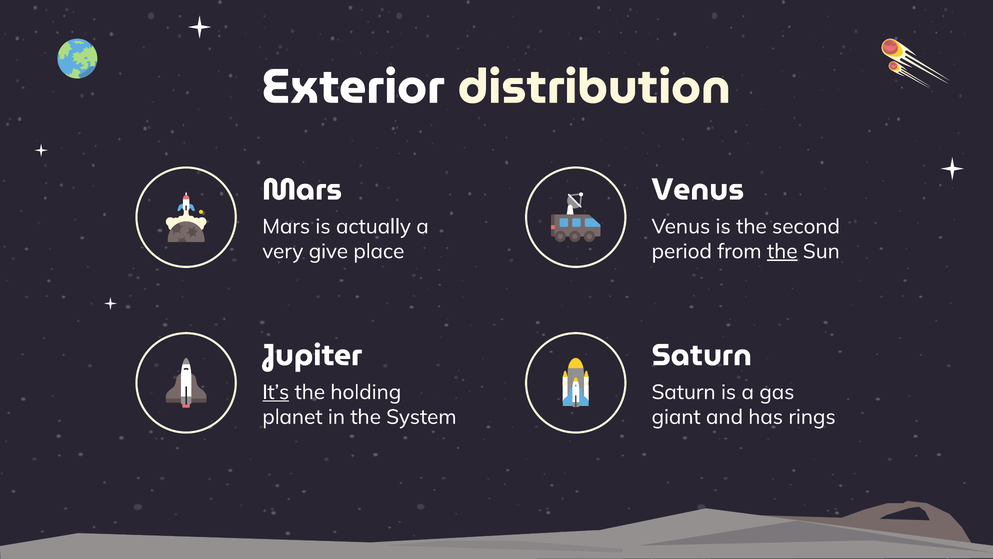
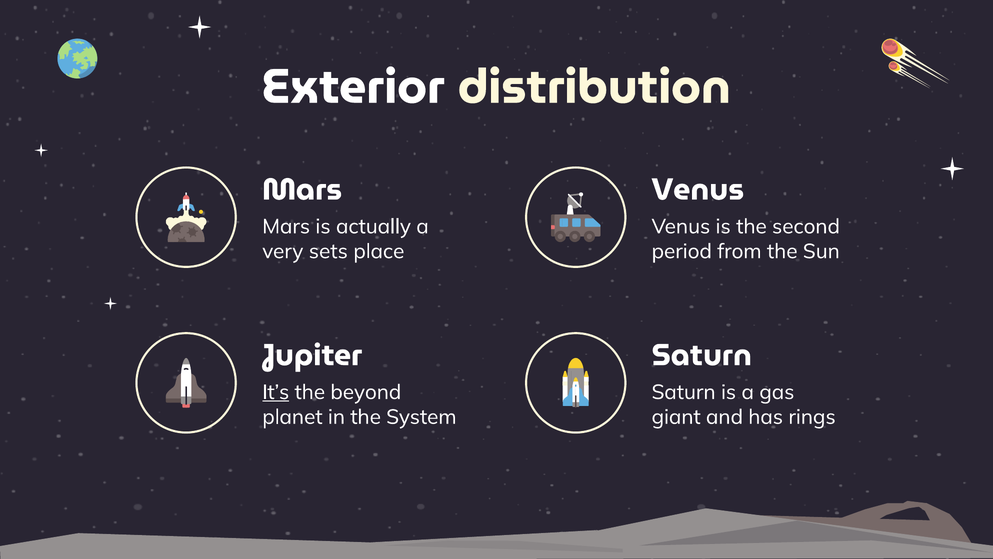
give: give -> sets
the at (782, 251) underline: present -> none
holding: holding -> beyond
